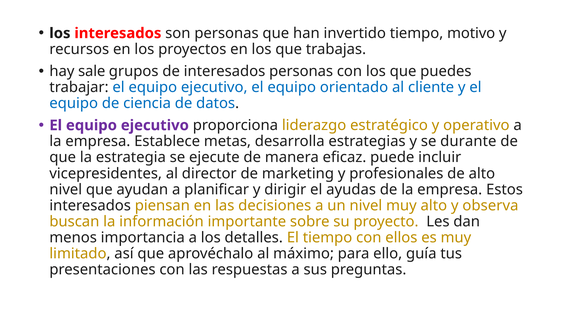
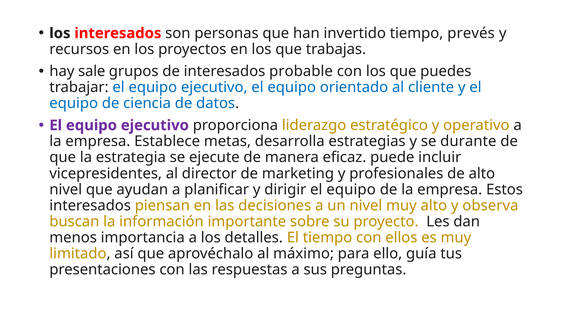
motivo: motivo -> prevés
interesados personas: personas -> probable
dirigir el ayudas: ayudas -> equipo
